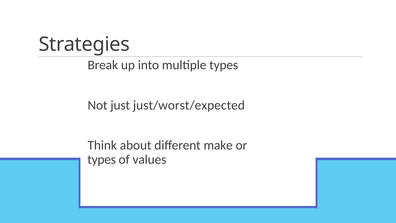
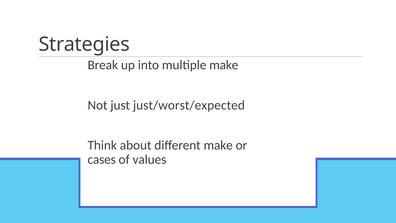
multiple types: types -> make
types at (102, 159): types -> cases
